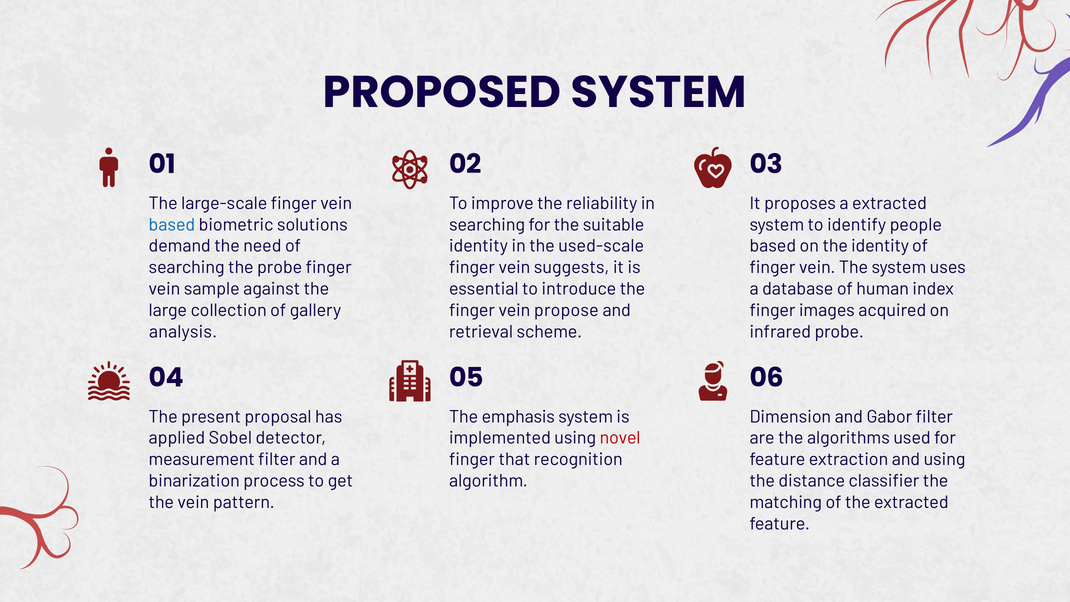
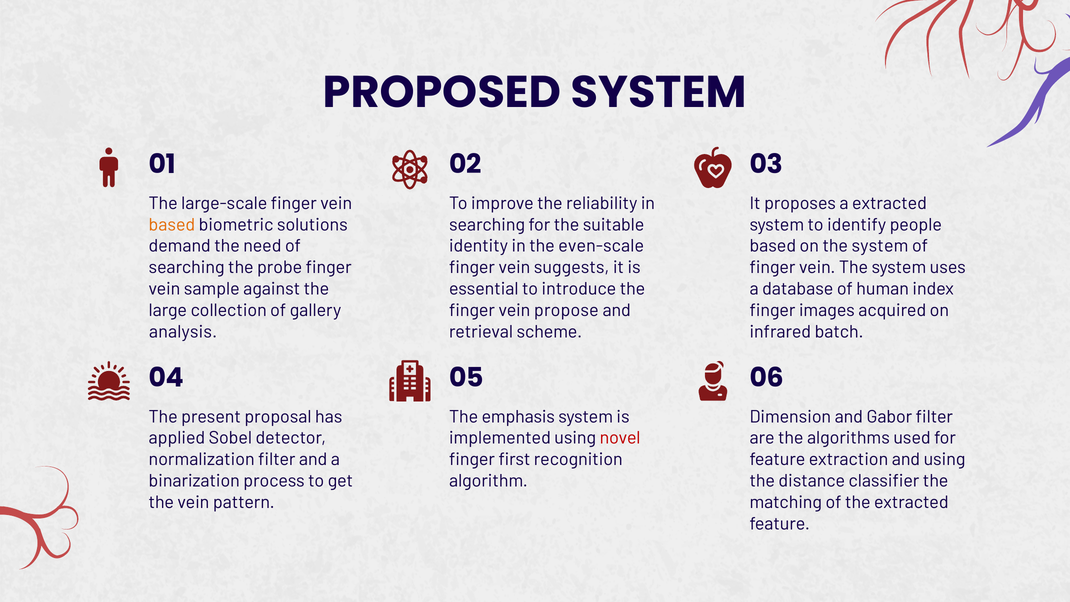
based at (172, 225) colour: blue -> orange
used-scale: used-scale -> even-scale
on the identity: identity -> system
infrared probe: probe -> batch
measurement: measurement -> normalization
that: that -> first
